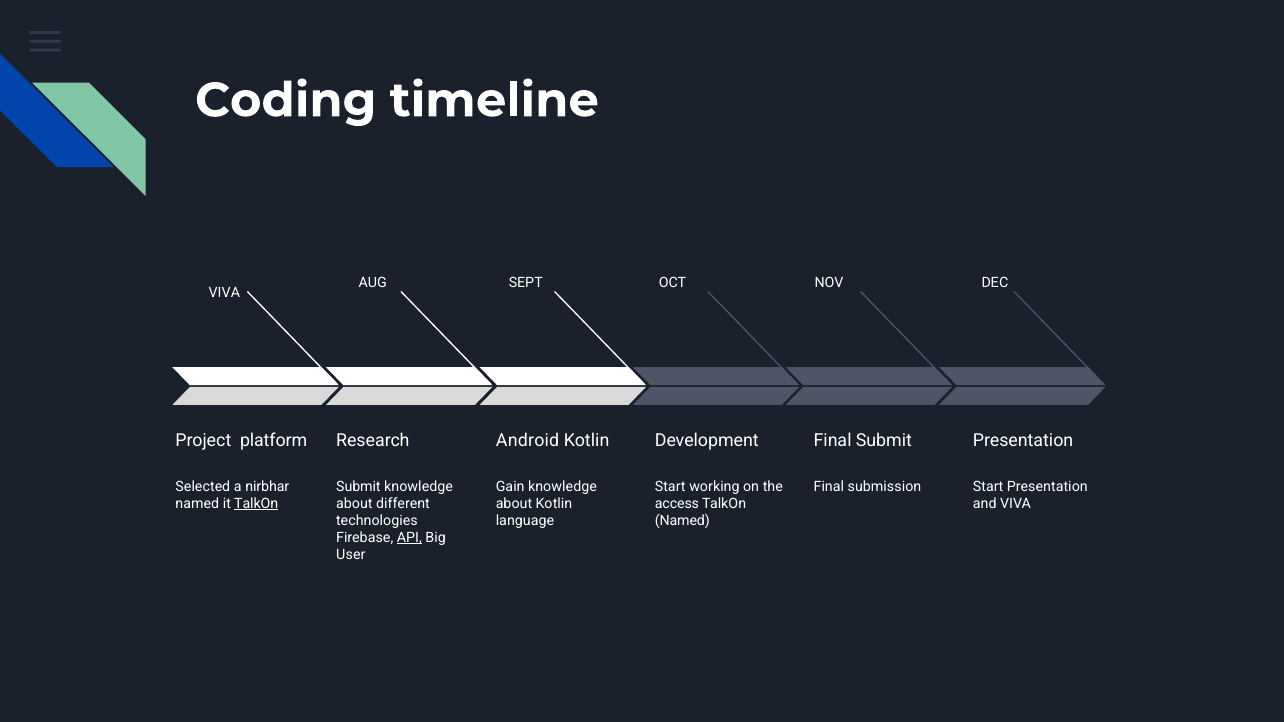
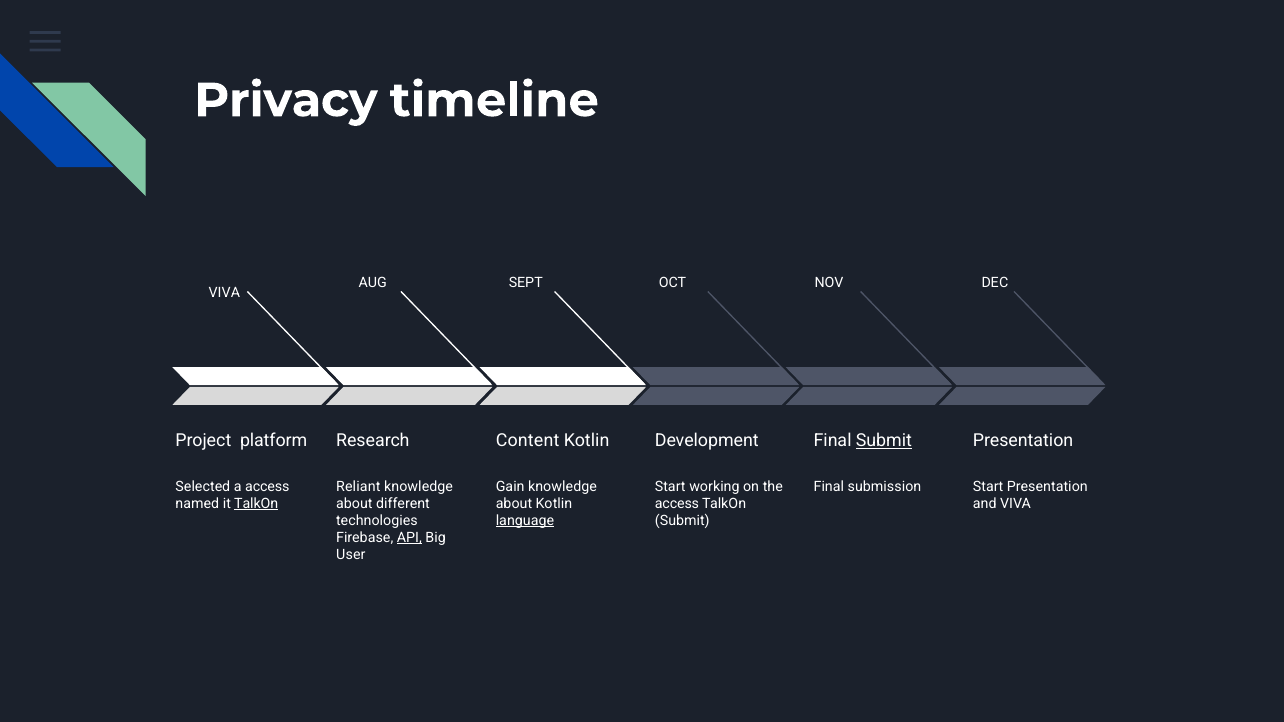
Coding: Coding -> Privacy
Android: Android -> Content
Submit at (884, 441) underline: none -> present
a nirbhar: nirbhar -> access
Submit at (358, 487): Submit -> Reliant
language underline: none -> present
Named at (682, 521): Named -> Submit
